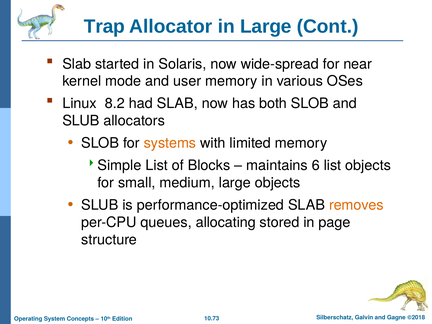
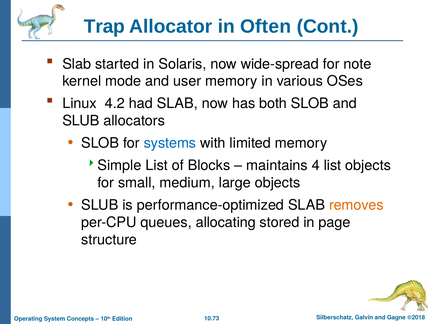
in Large: Large -> Often
near: near -> note
8.2: 8.2 -> 4.2
systems colour: orange -> blue
6: 6 -> 4
